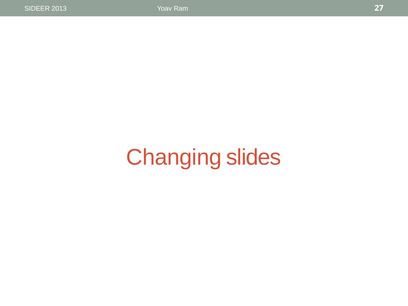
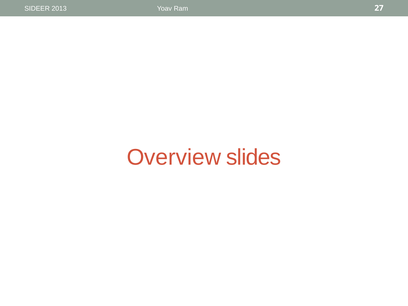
Changing: Changing -> Overview
